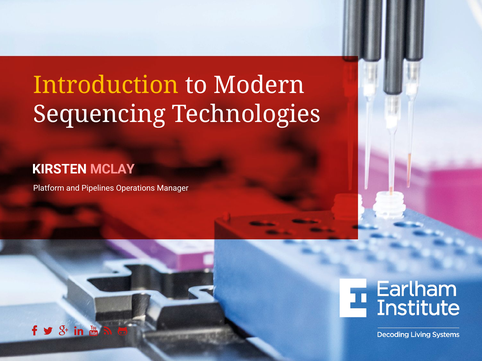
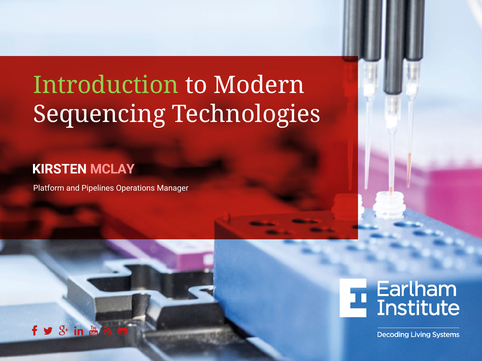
Introduction colour: yellow -> light green
